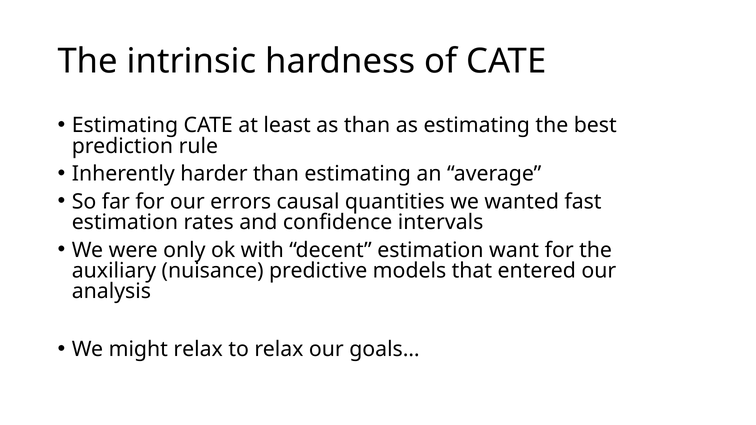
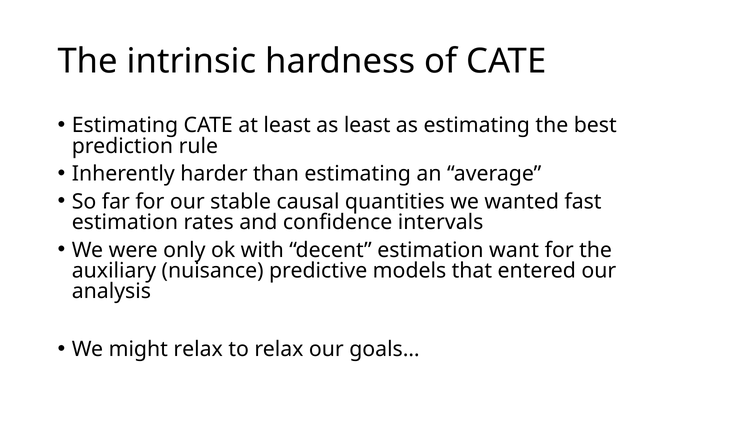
as than: than -> least
errors: errors -> stable
